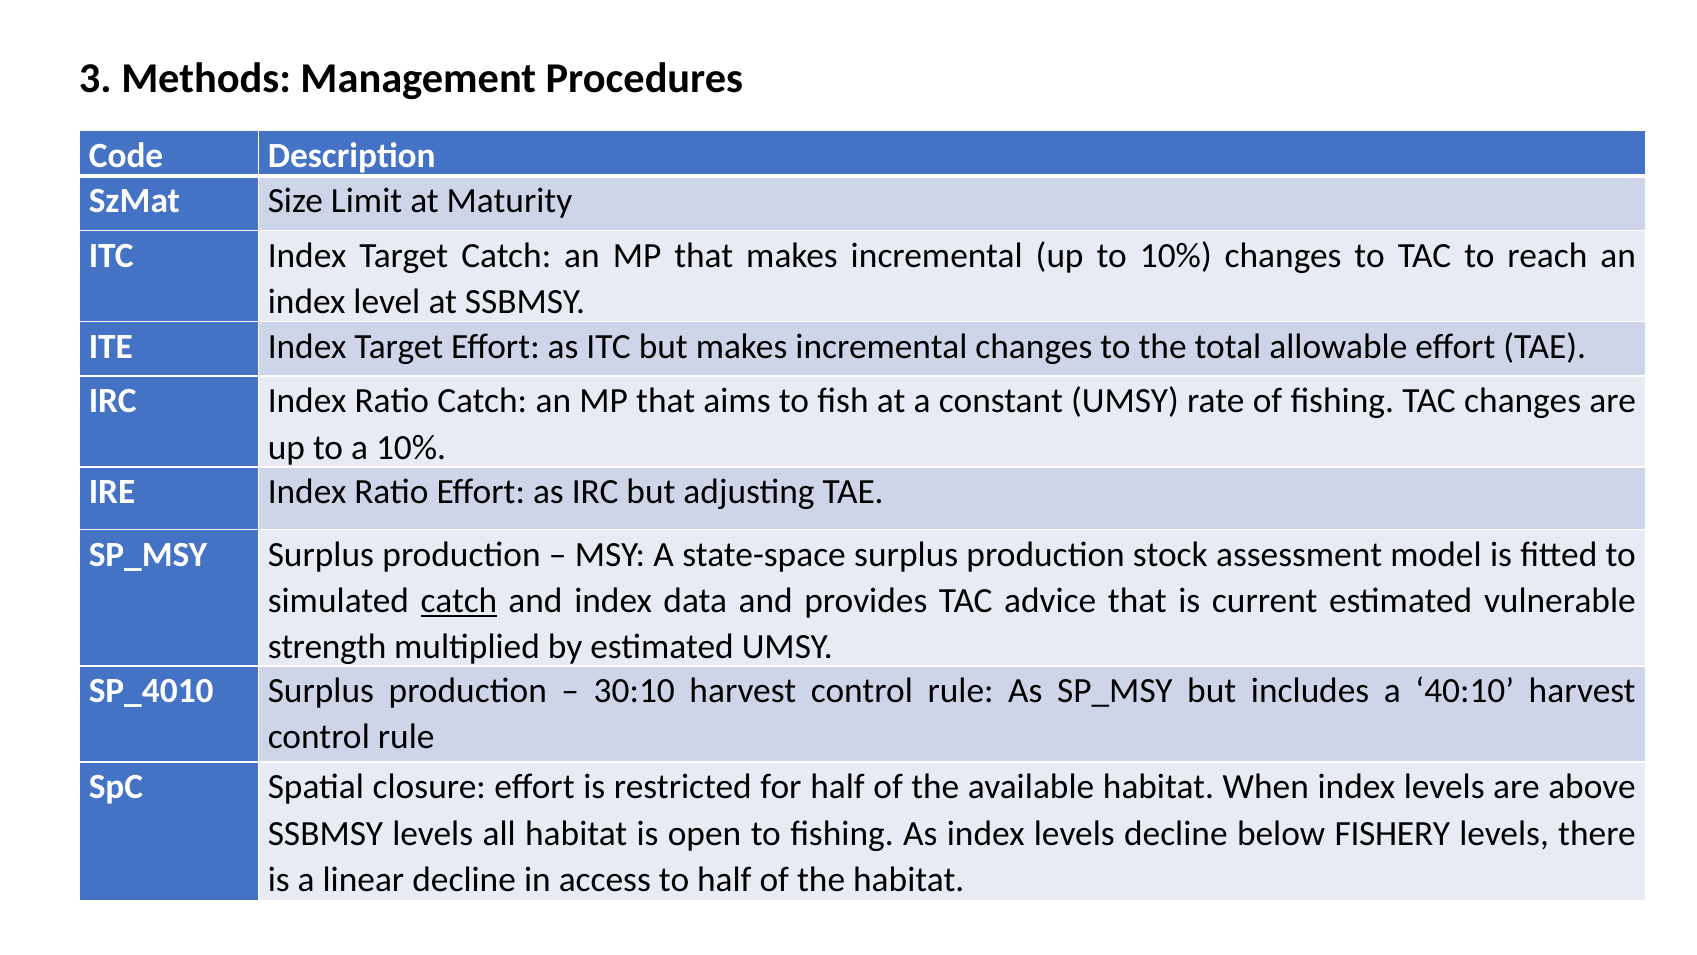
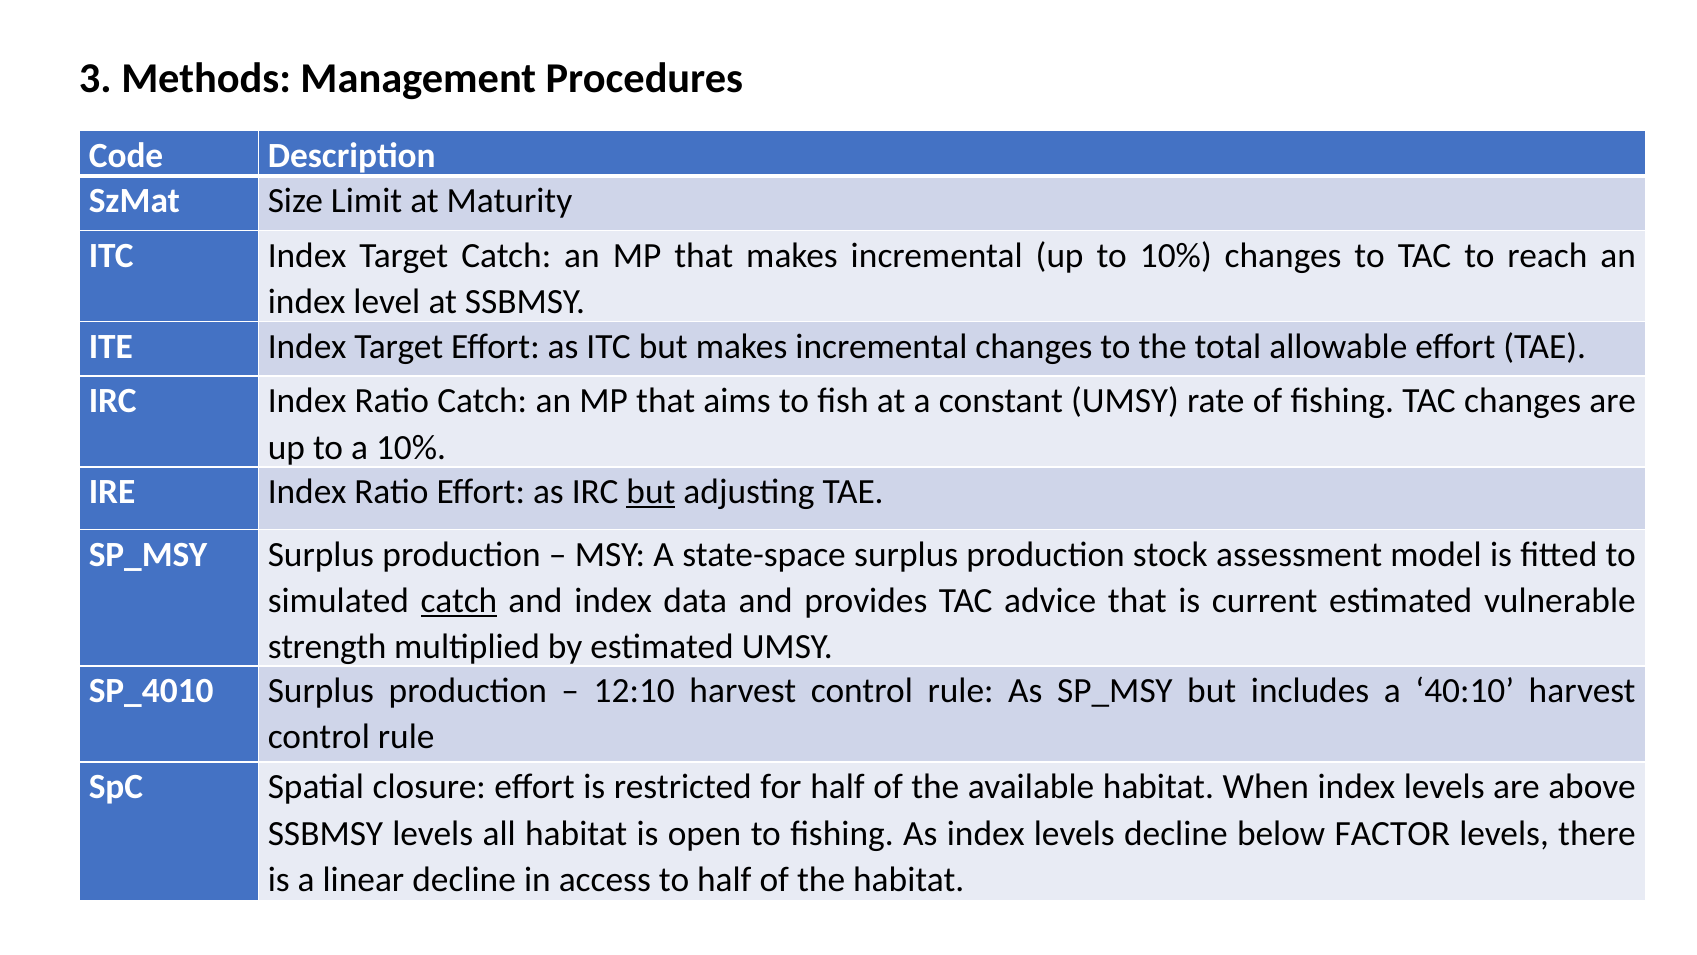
but at (651, 492) underline: none -> present
30:10: 30:10 -> 12:10
FISHERY: FISHERY -> FACTOR
